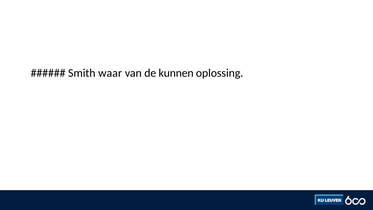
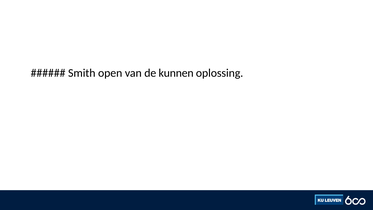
waar: waar -> open
